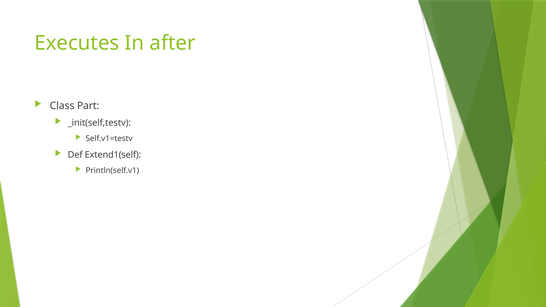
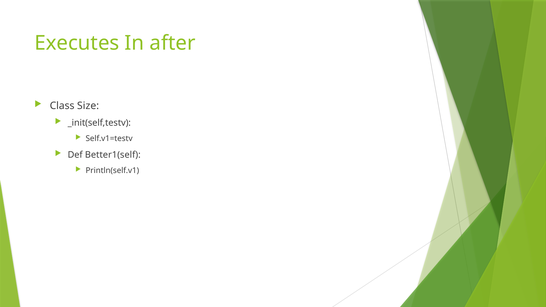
Part: Part -> Size
Extend1(self: Extend1(self -> Better1(self
